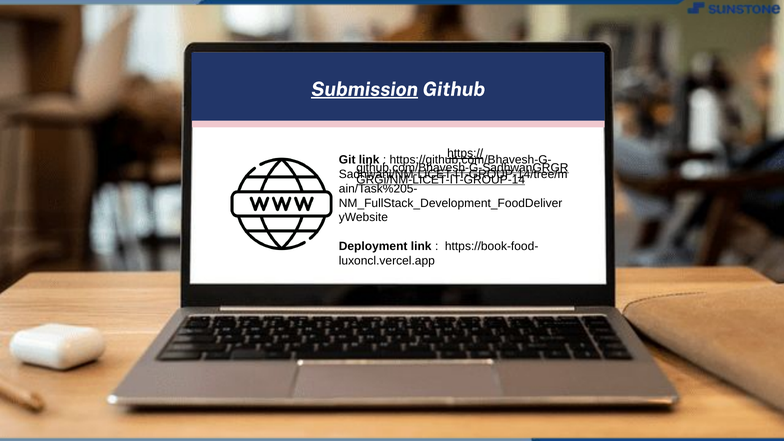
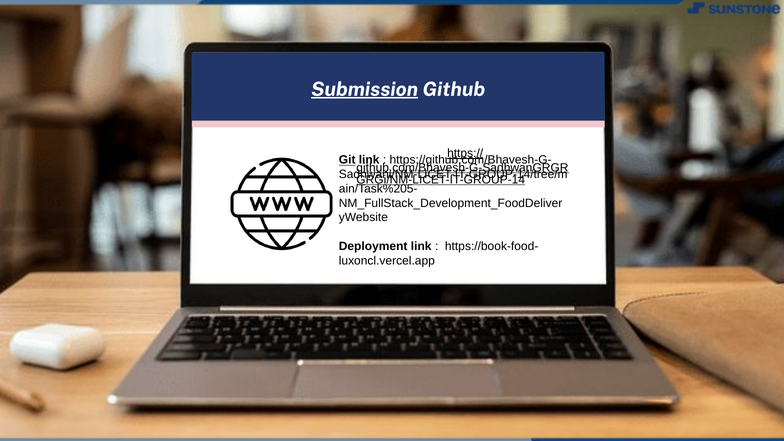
Git underline: none -> present
